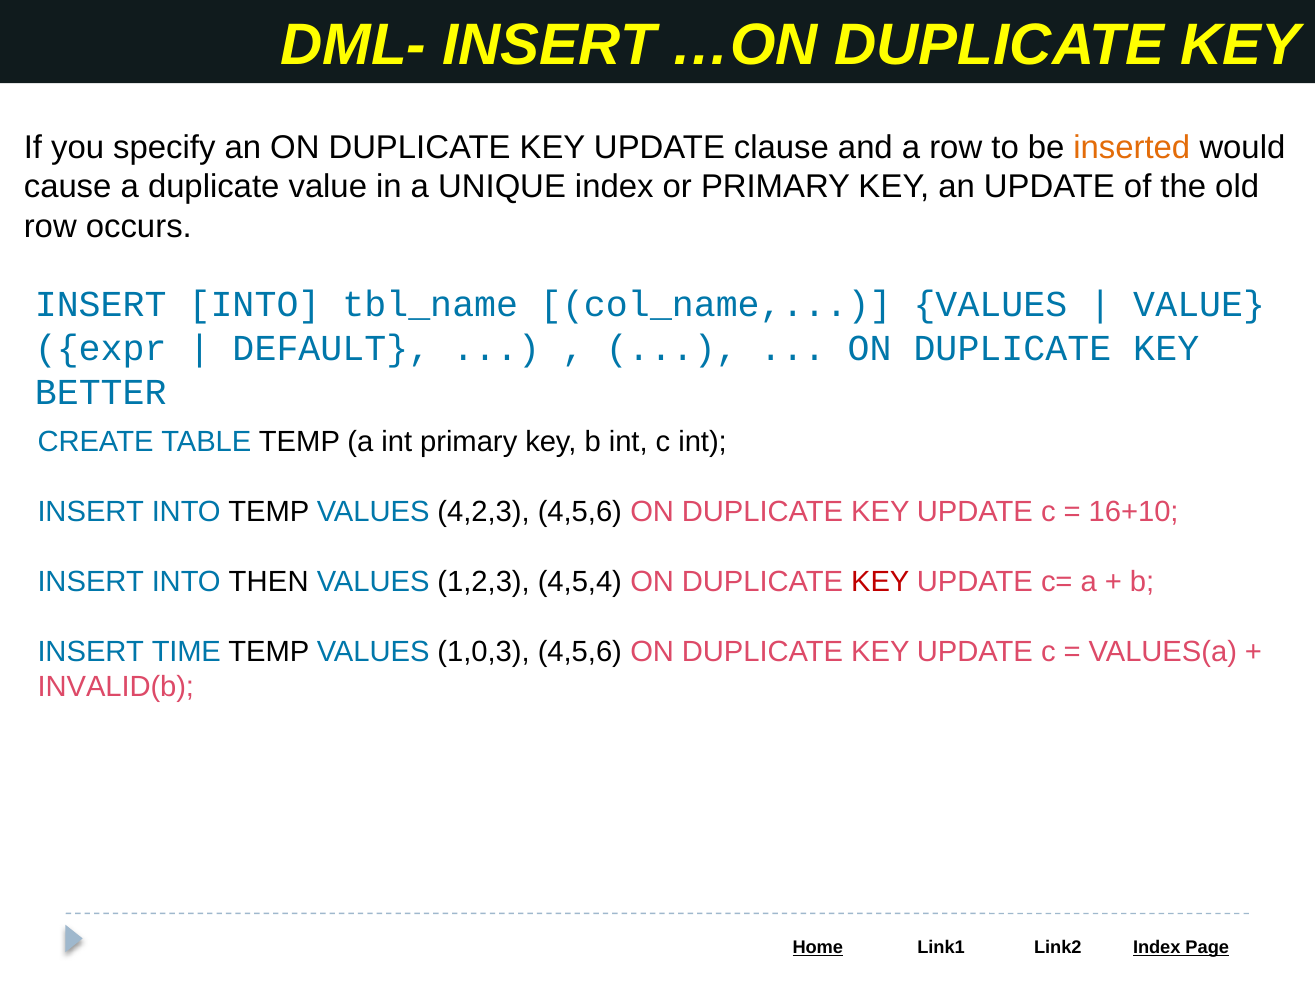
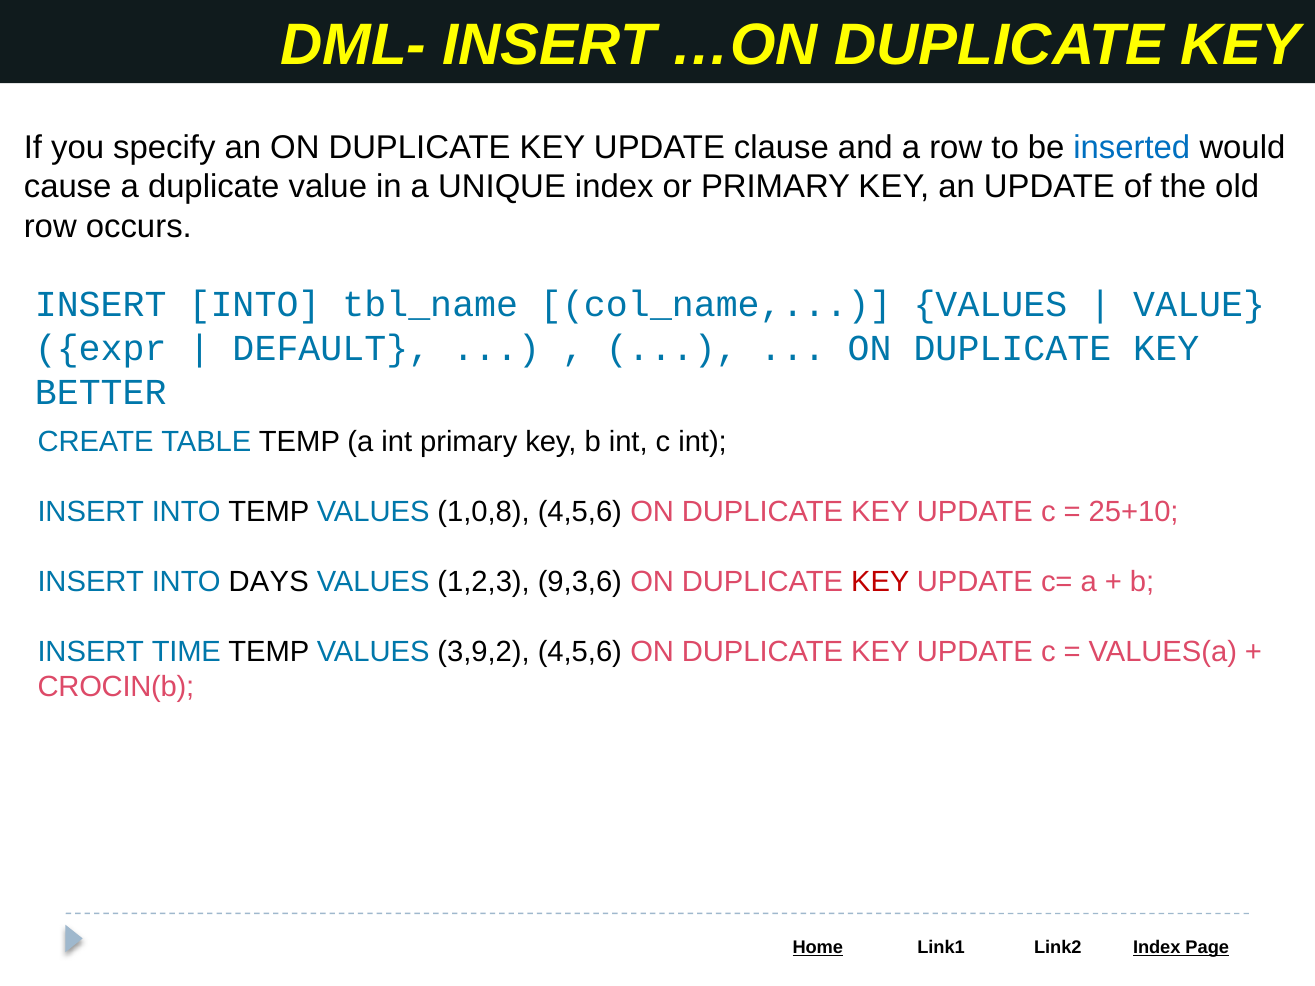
inserted colour: orange -> blue
4,2,3: 4,2,3 -> 1,0,8
16+10: 16+10 -> 25+10
THEN: THEN -> DAYS
4,5,4: 4,5,4 -> 9,3,6
1,0,3: 1,0,3 -> 3,9,2
INVALID(b: INVALID(b -> CROCIN(b
